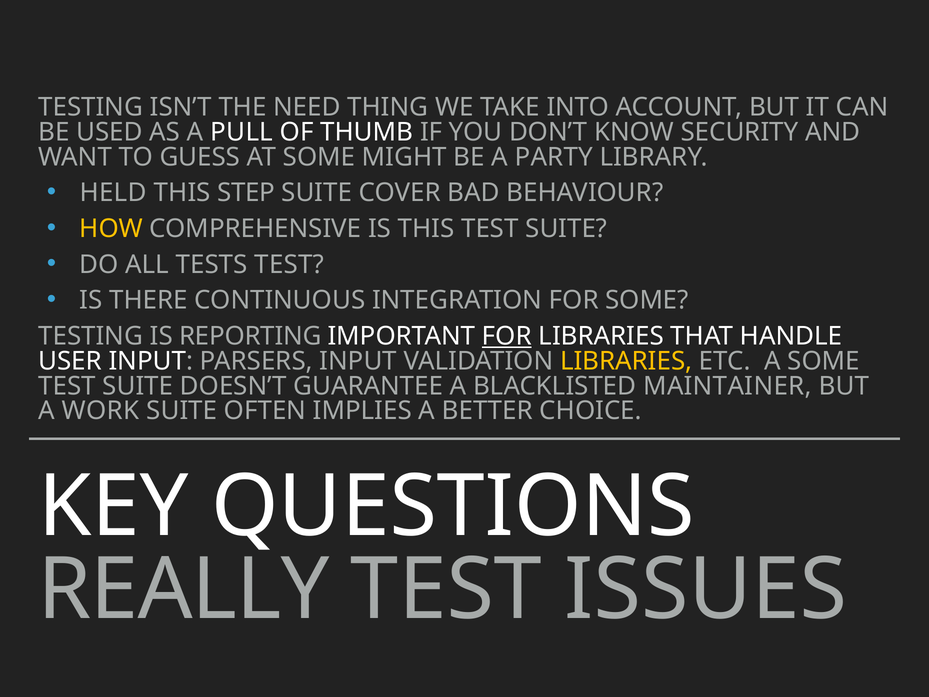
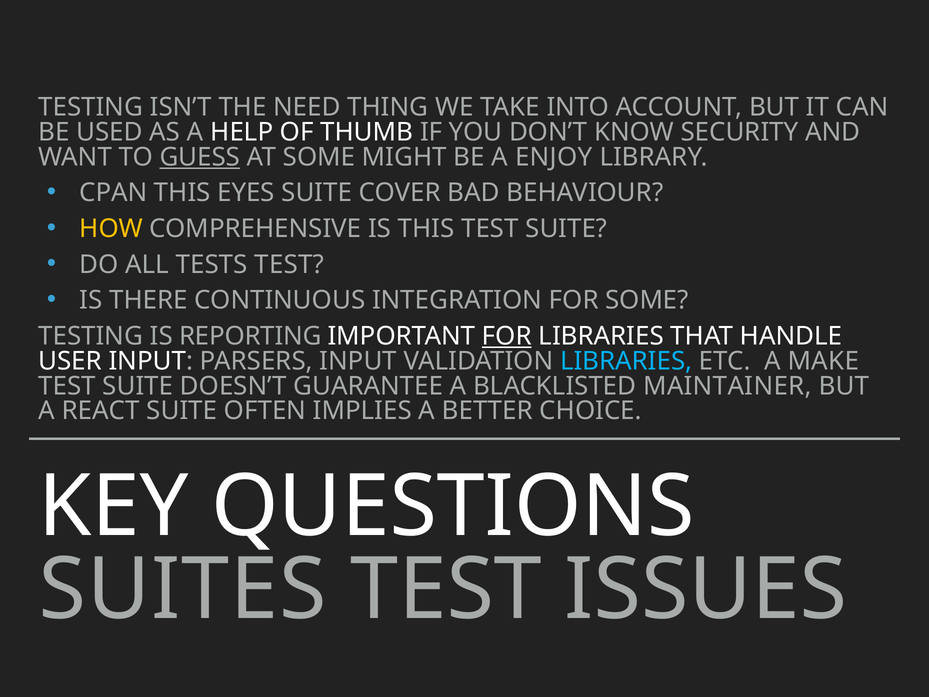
PULL: PULL -> HELP
GUESS underline: none -> present
PARTY: PARTY -> ENJOY
HELD: HELD -> CPAN
STEP: STEP -> EYES
LIBRARIES at (626, 361) colour: yellow -> light blue
A SOME: SOME -> MAKE
WORK: WORK -> REACT
REALLY: REALLY -> SUITES
